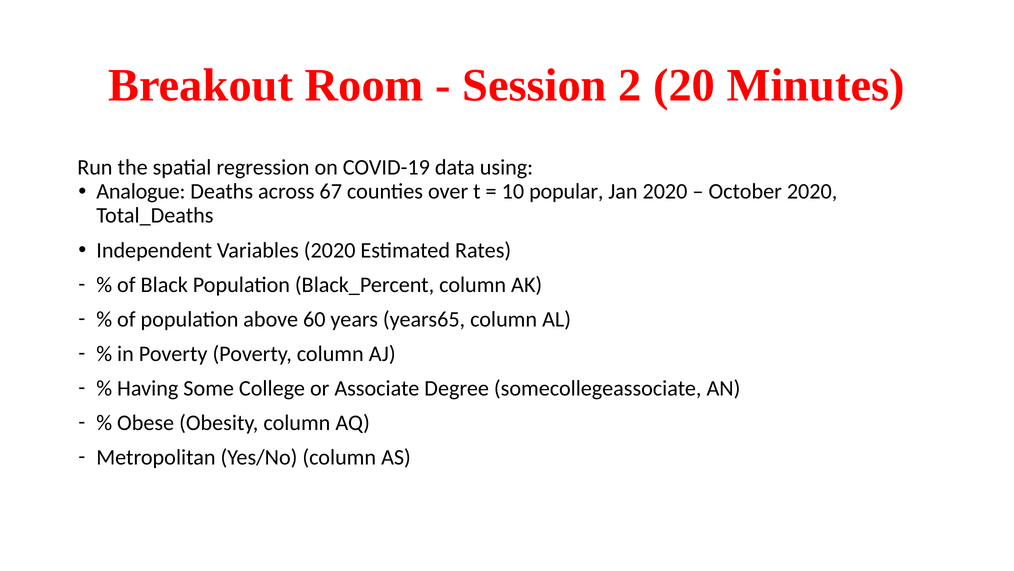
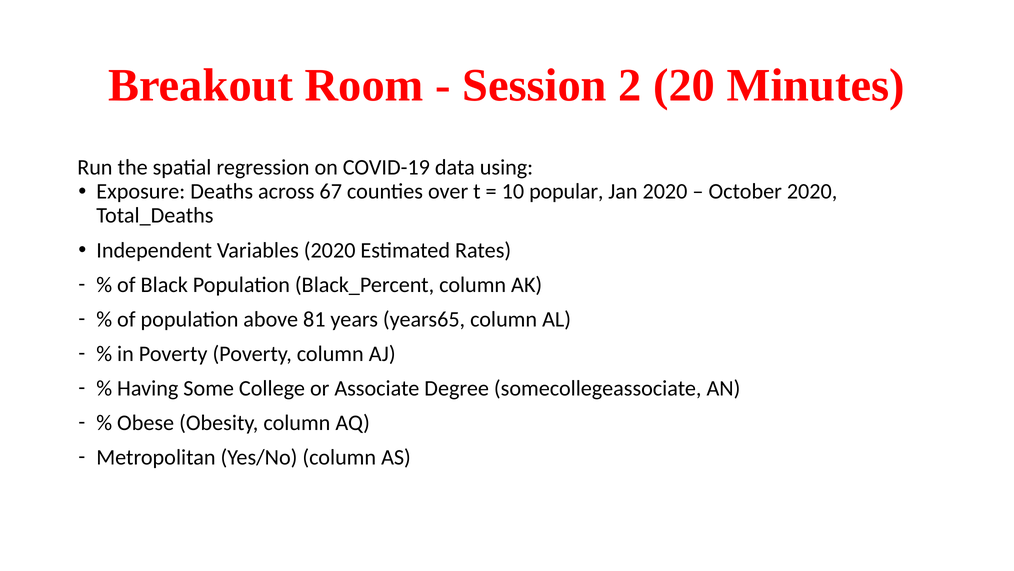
Analogue: Analogue -> Exposure
60: 60 -> 81
